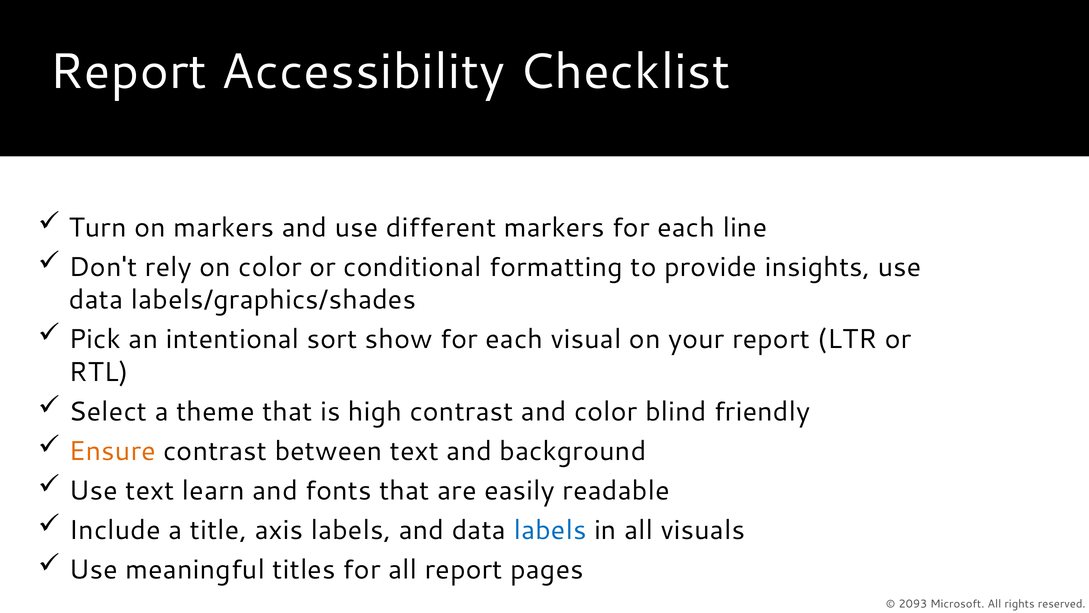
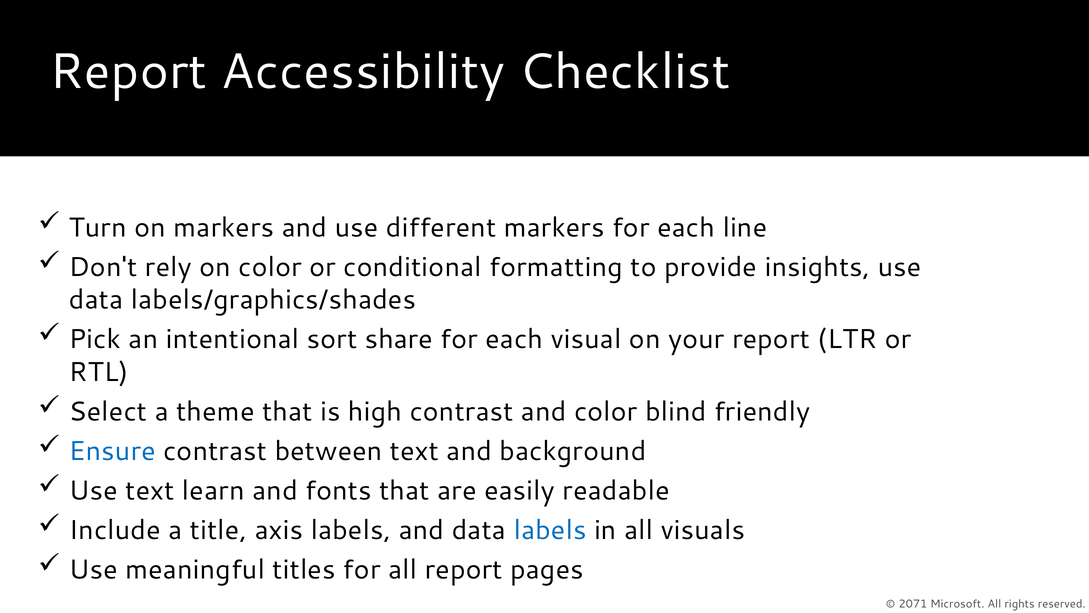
show: show -> share
Ensure colour: orange -> blue
2093: 2093 -> 2071
